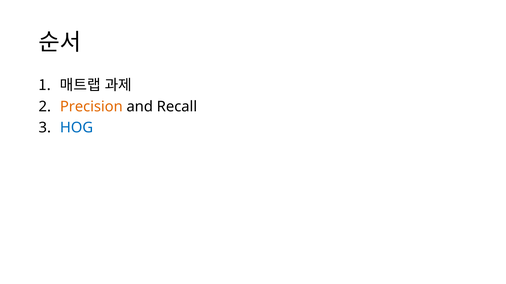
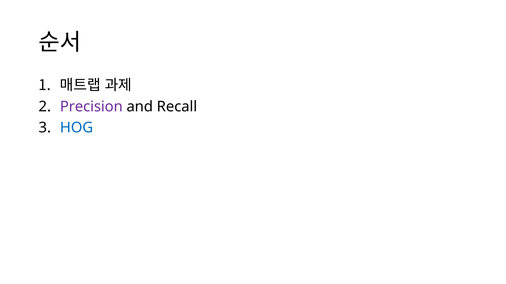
Precision colour: orange -> purple
